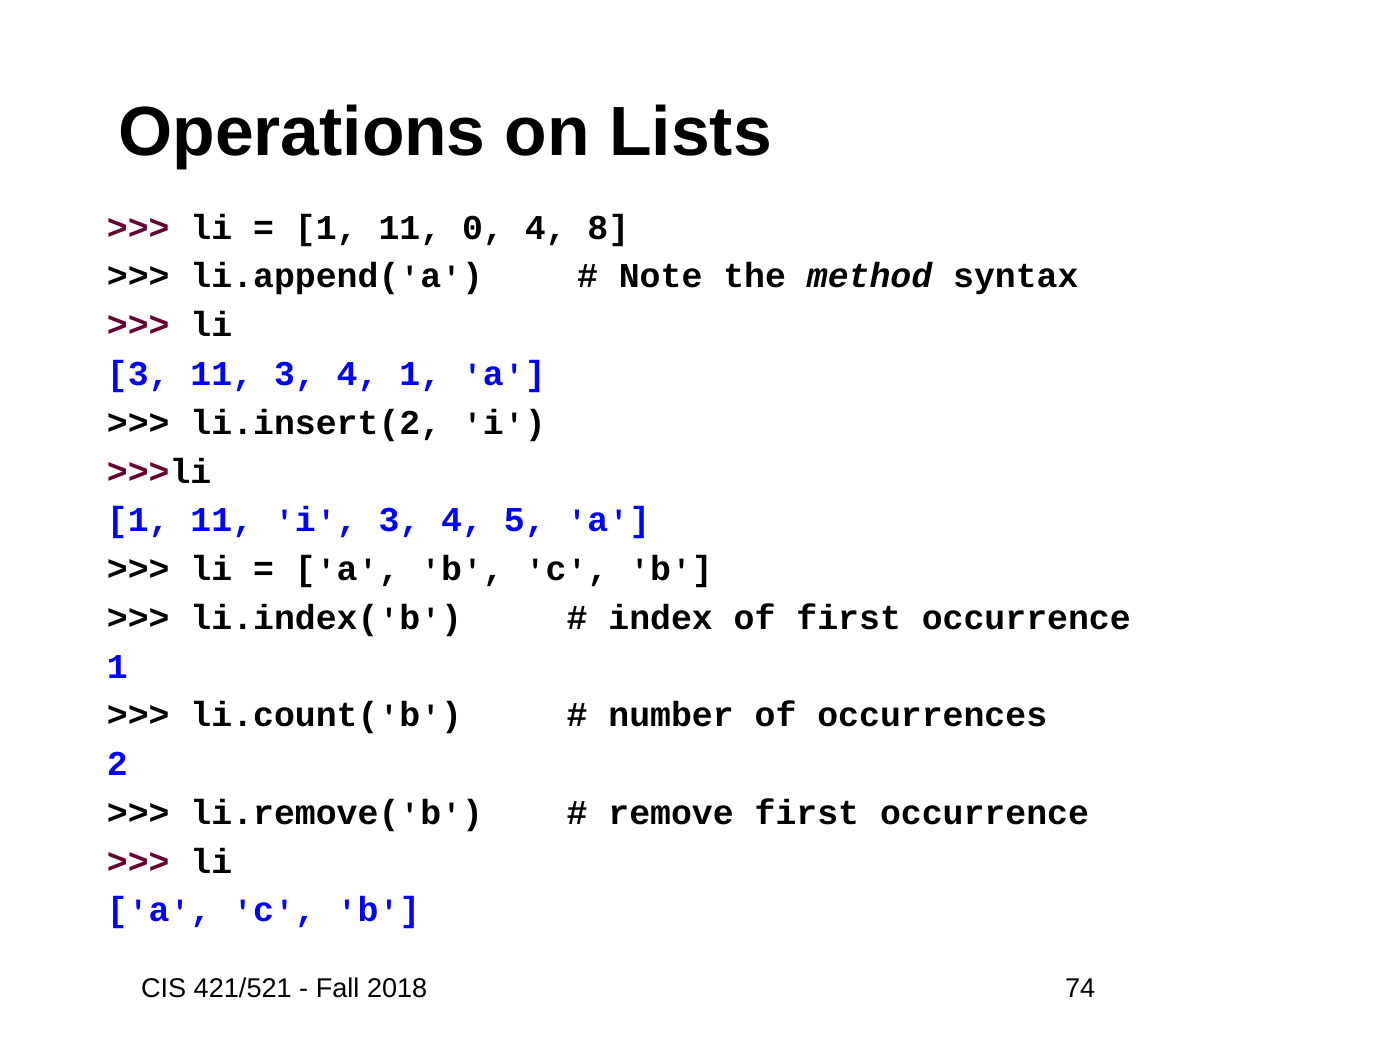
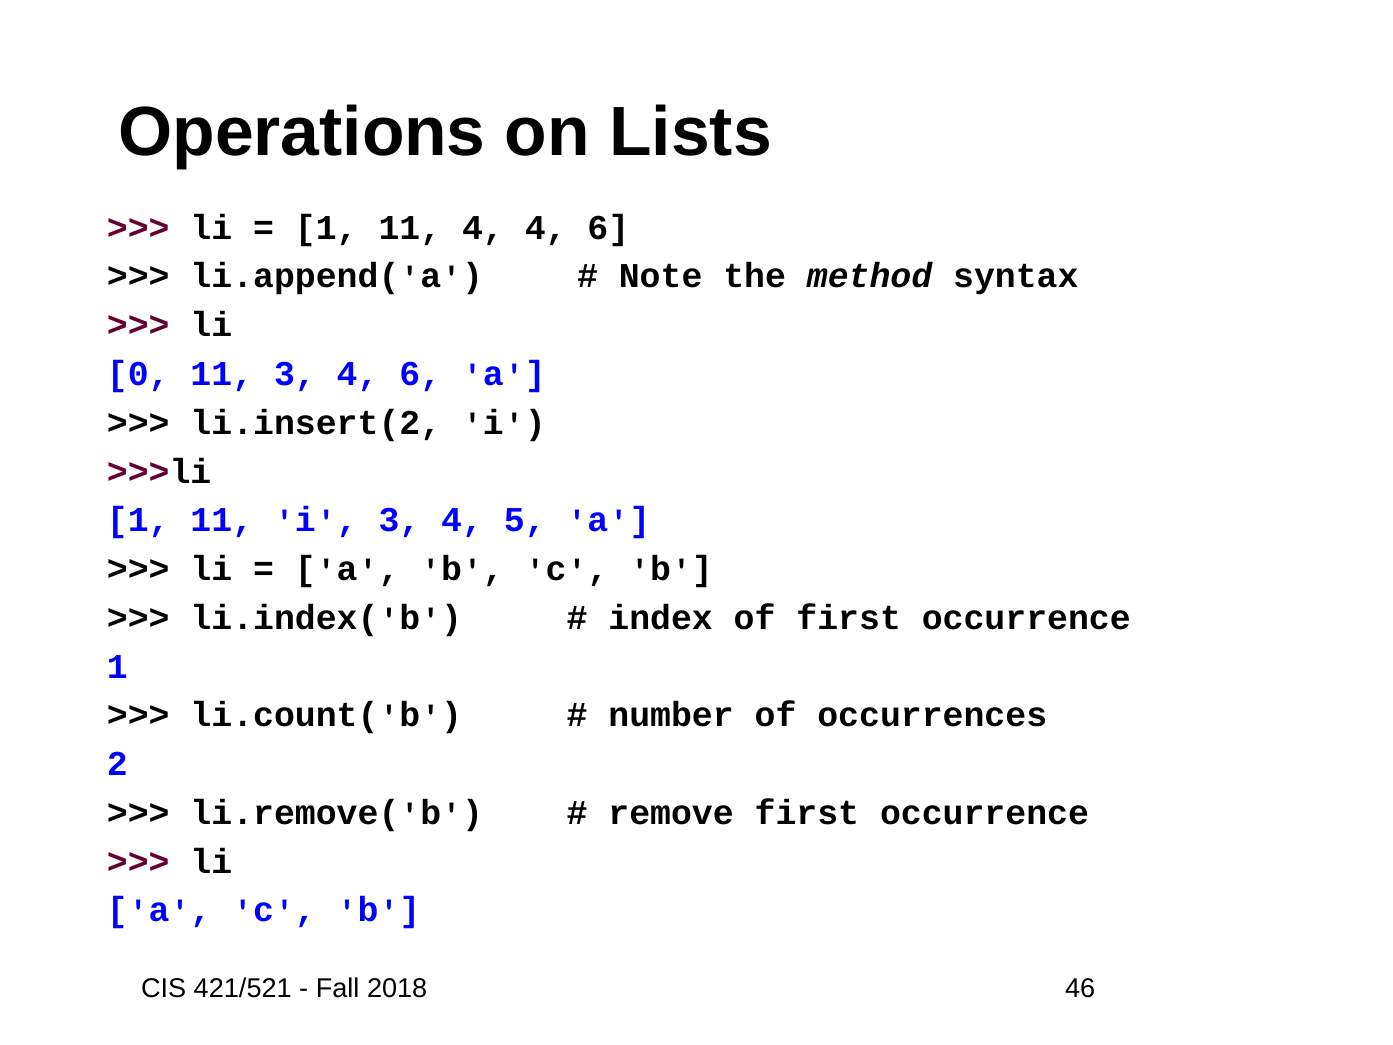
11 0: 0 -> 4
8 at (608, 228): 8 -> 6
3 at (138, 374): 3 -> 0
3 4 1: 1 -> 6
74: 74 -> 46
